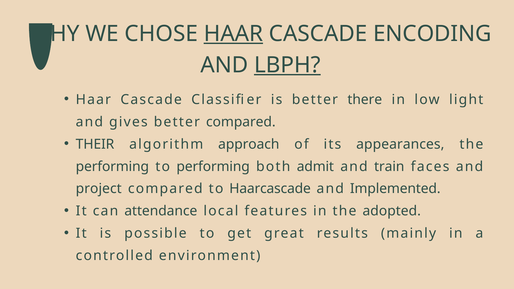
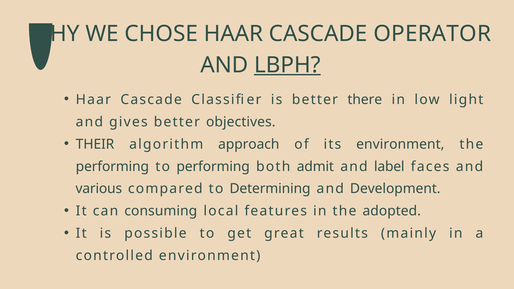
HAAR at (233, 34) underline: present -> none
ENCODING: ENCODING -> OPERATOR
better compared: compared -> objectives
its appearances: appearances -> environment
train: train -> label
project: project -> various
Haarcascade: Haarcascade -> Determining
Implemented: Implemented -> Development
attendance: attendance -> consuming
